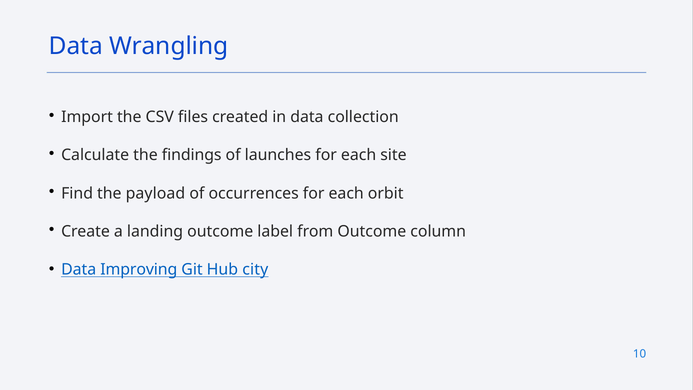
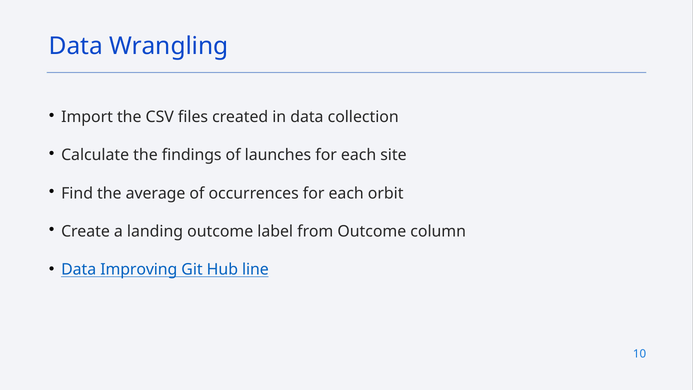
payload: payload -> average
city: city -> line
